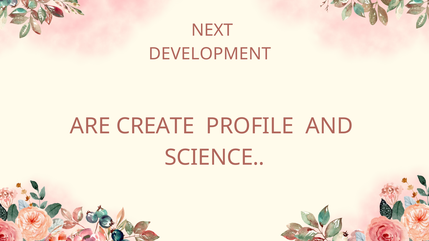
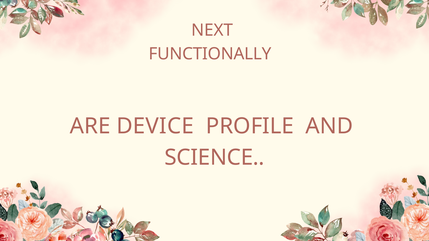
DEVELOPMENT: DEVELOPMENT -> FUNCTIONALLY
CREATE: CREATE -> DEVICE
